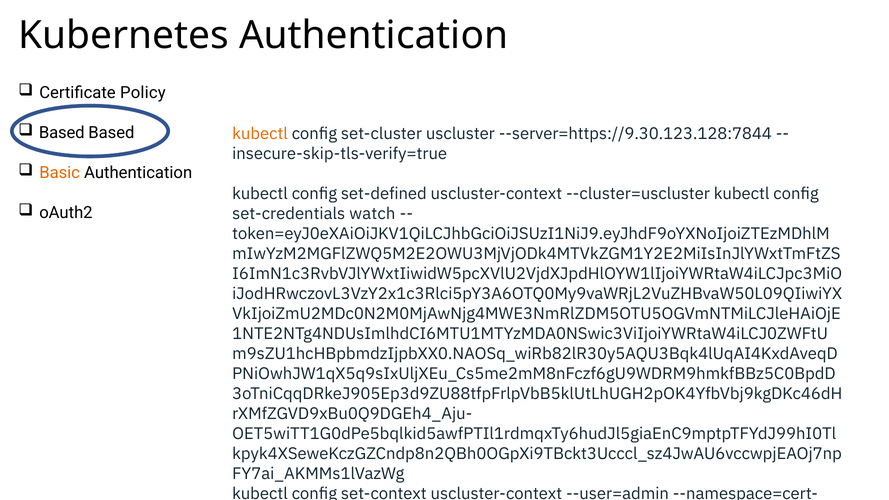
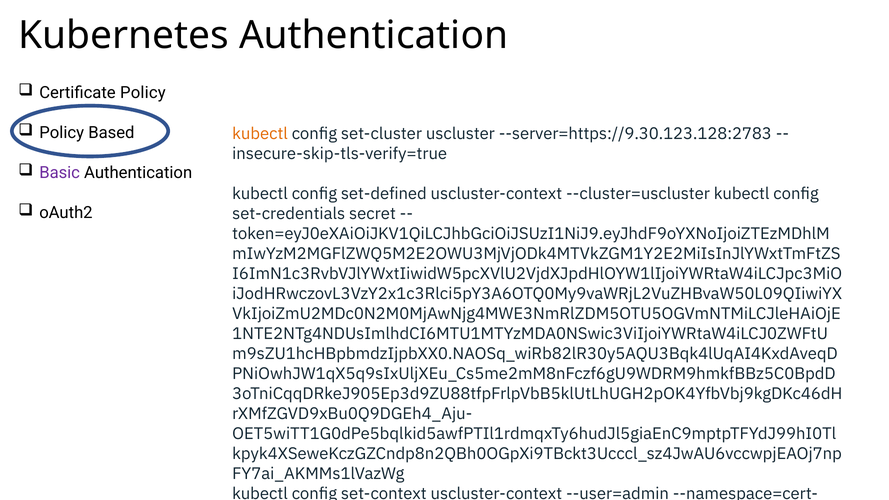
Based at (62, 133): Based -> Policy
--server=https://9.30.123.128:7844: --server=https://9.30.123.128:7844 -> --server=https://9.30.123.128:2783
Basic colour: orange -> purple
watch: watch -> secret
